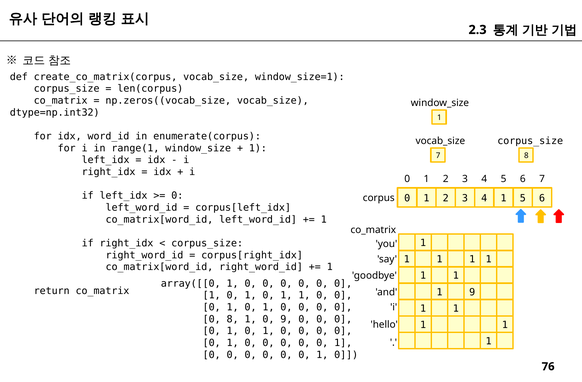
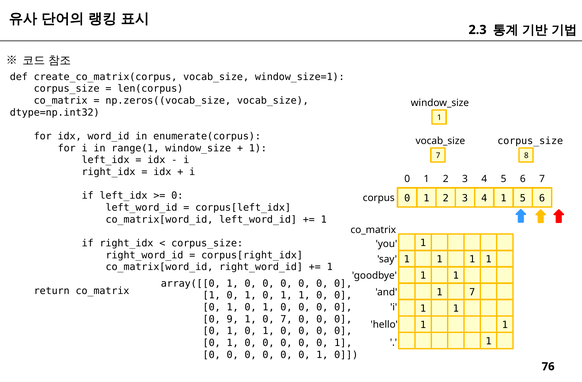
1 9: 9 -> 7
0 8: 8 -> 9
0 9: 9 -> 7
